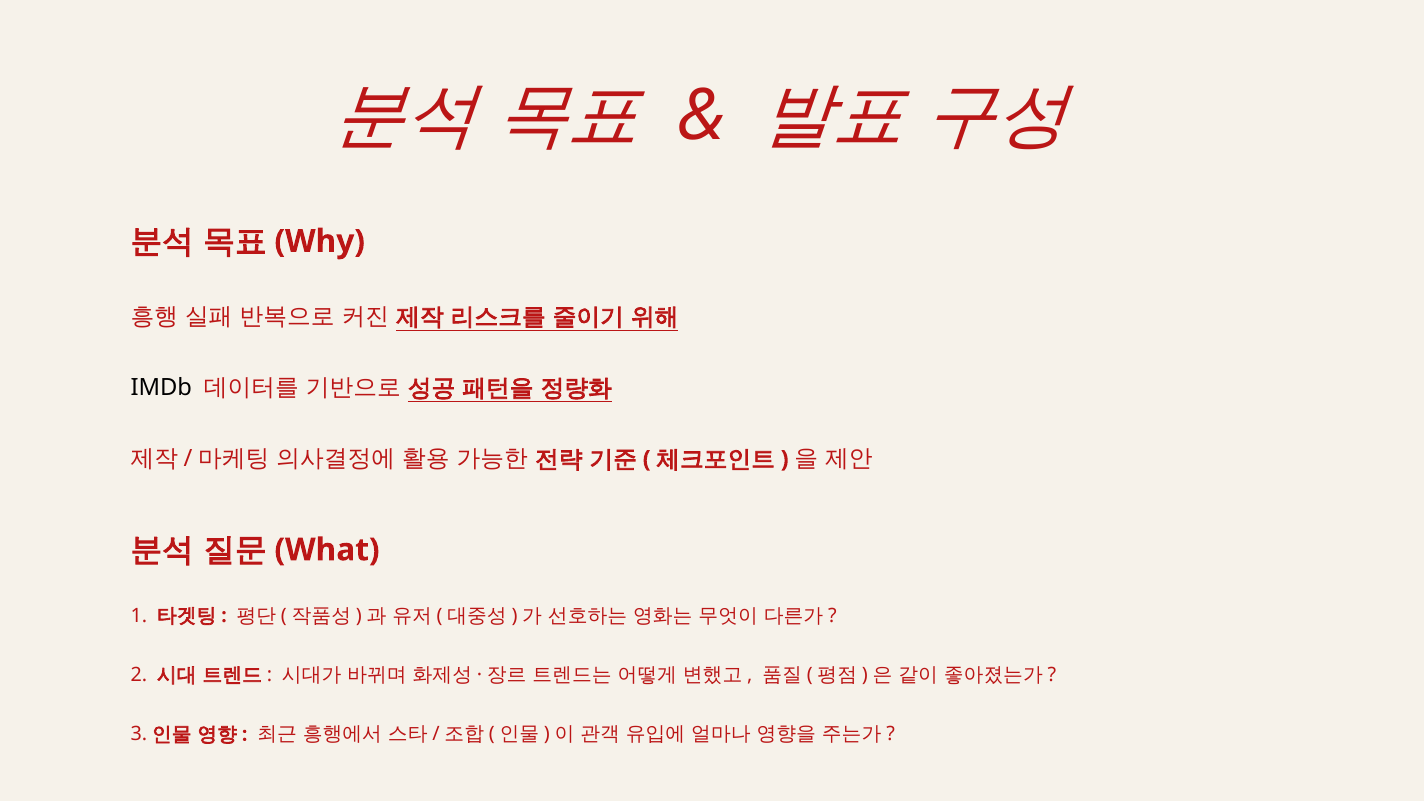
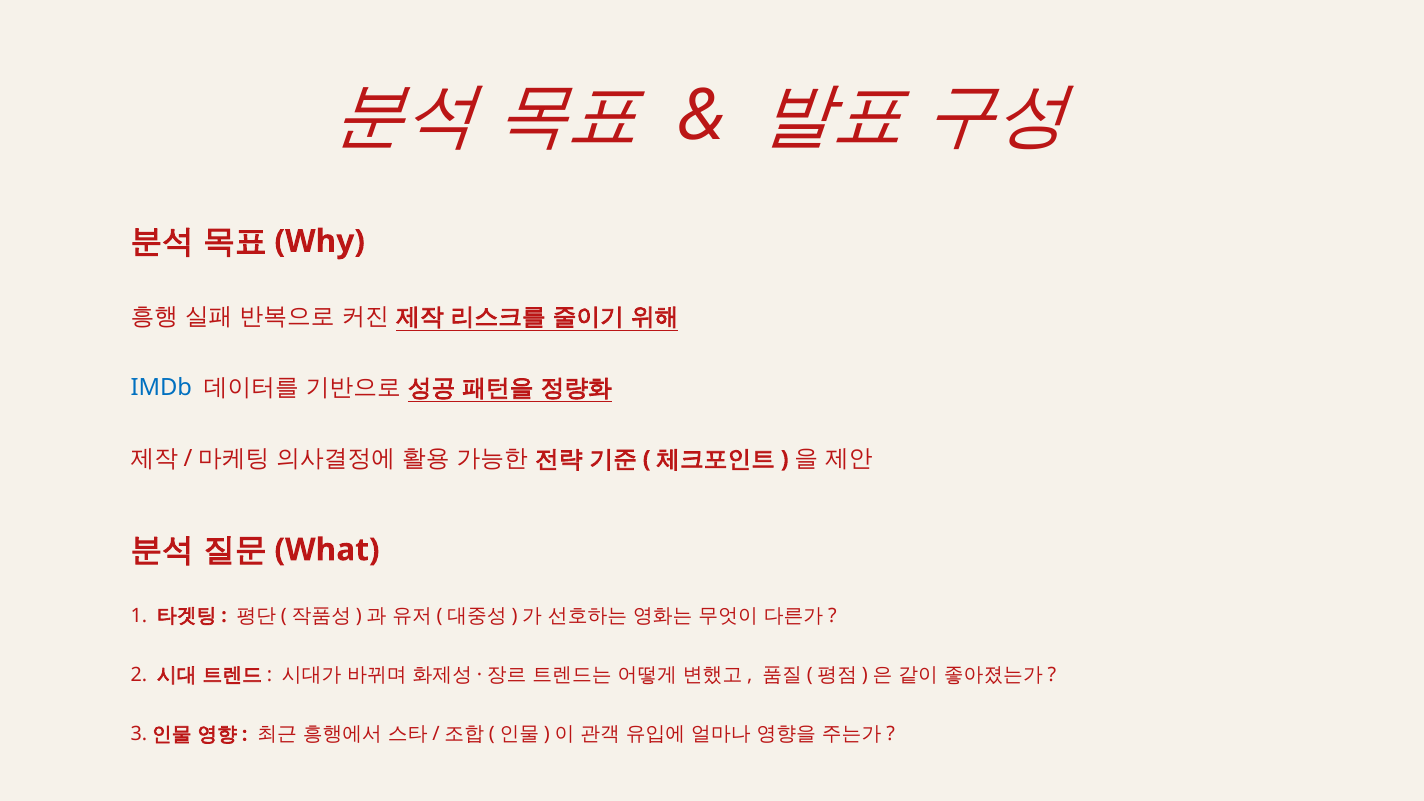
IMDb colour: black -> blue
